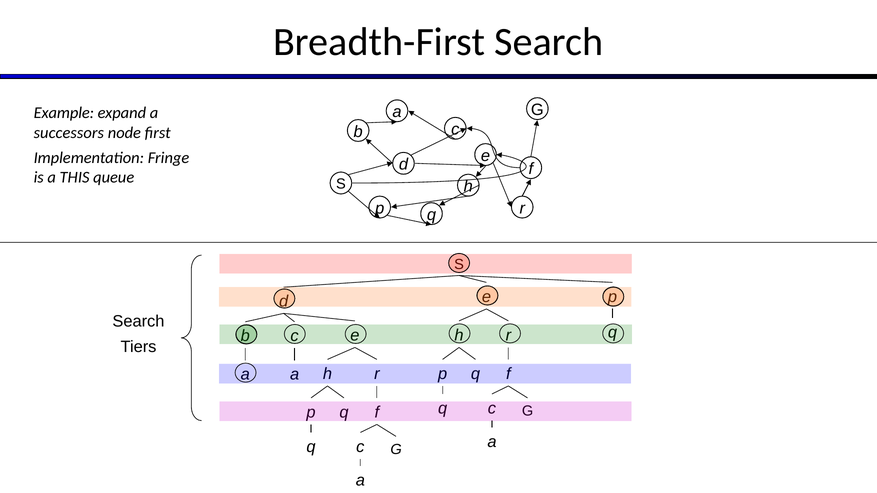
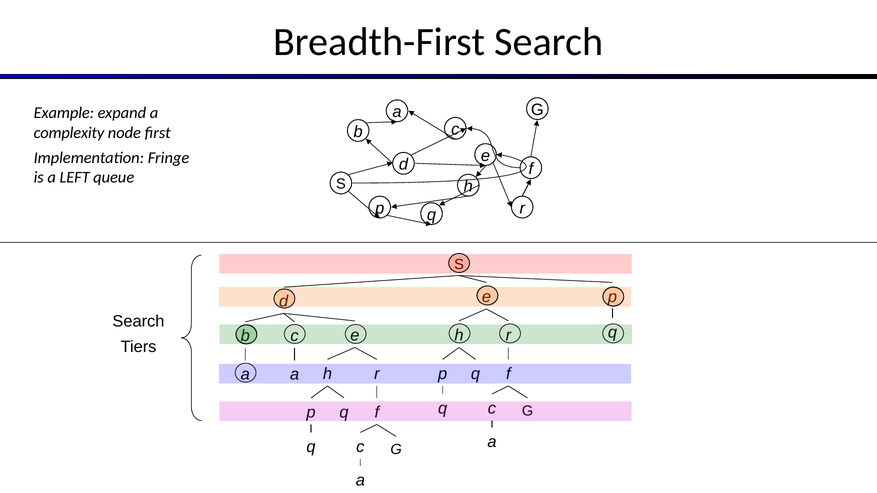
successors: successors -> complexity
THIS: THIS -> LEFT
